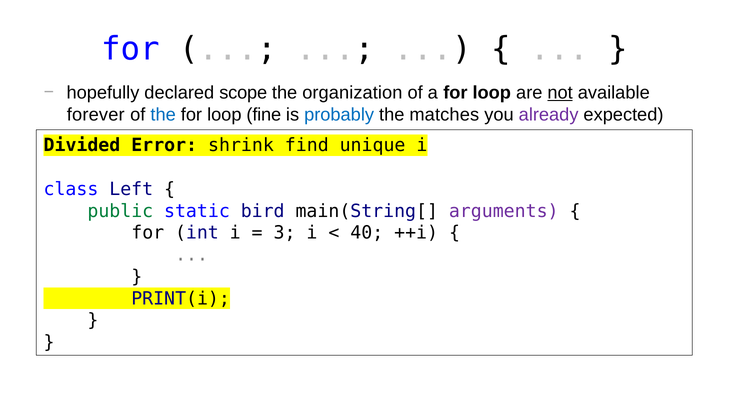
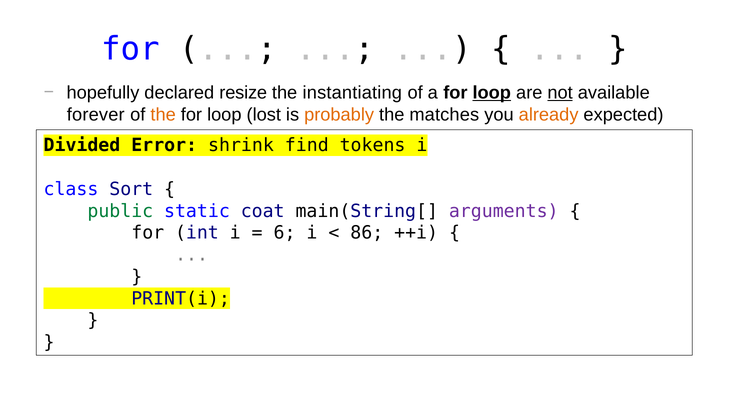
scope: scope -> resize
organization: organization -> instantiating
loop at (492, 93) underline: none -> present
the at (163, 115) colour: blue -> orange
fine: fine -> lost
probably colour: blue -> orange
already colour: purple -> orange
unique: unique -> tokens
Left: Left -> Sort
bird: bird -> coat
3: 3 -> 6
40: 40 -> 86
